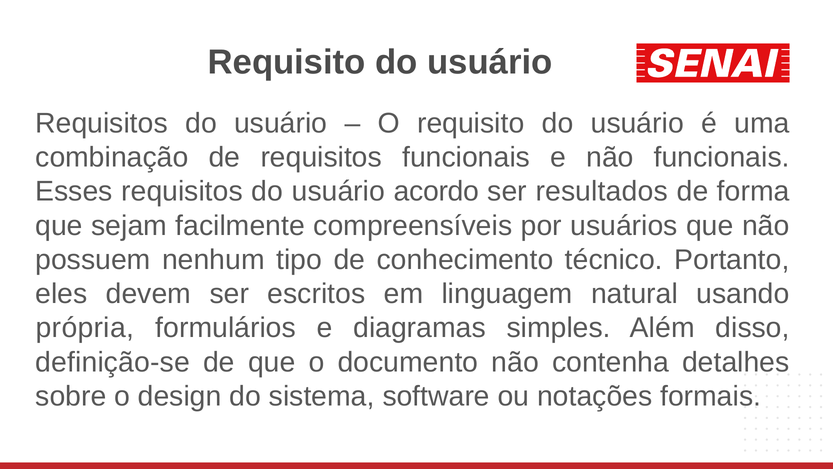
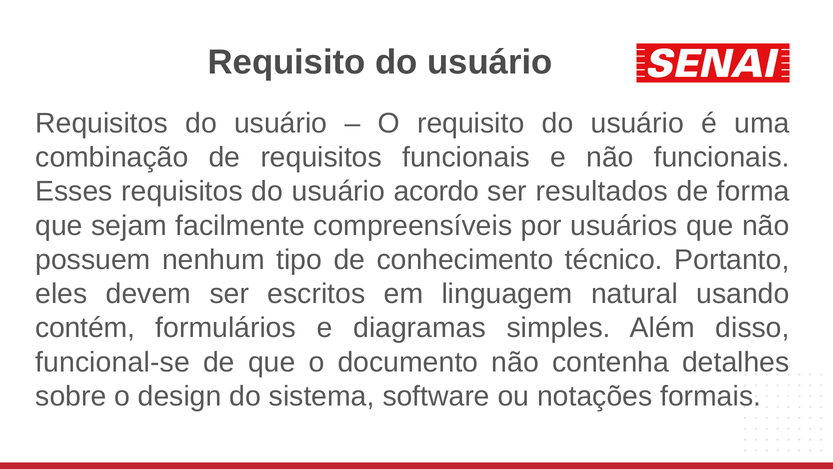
própria: própria -> contém
definição-se: definição-se -> funcional-se
